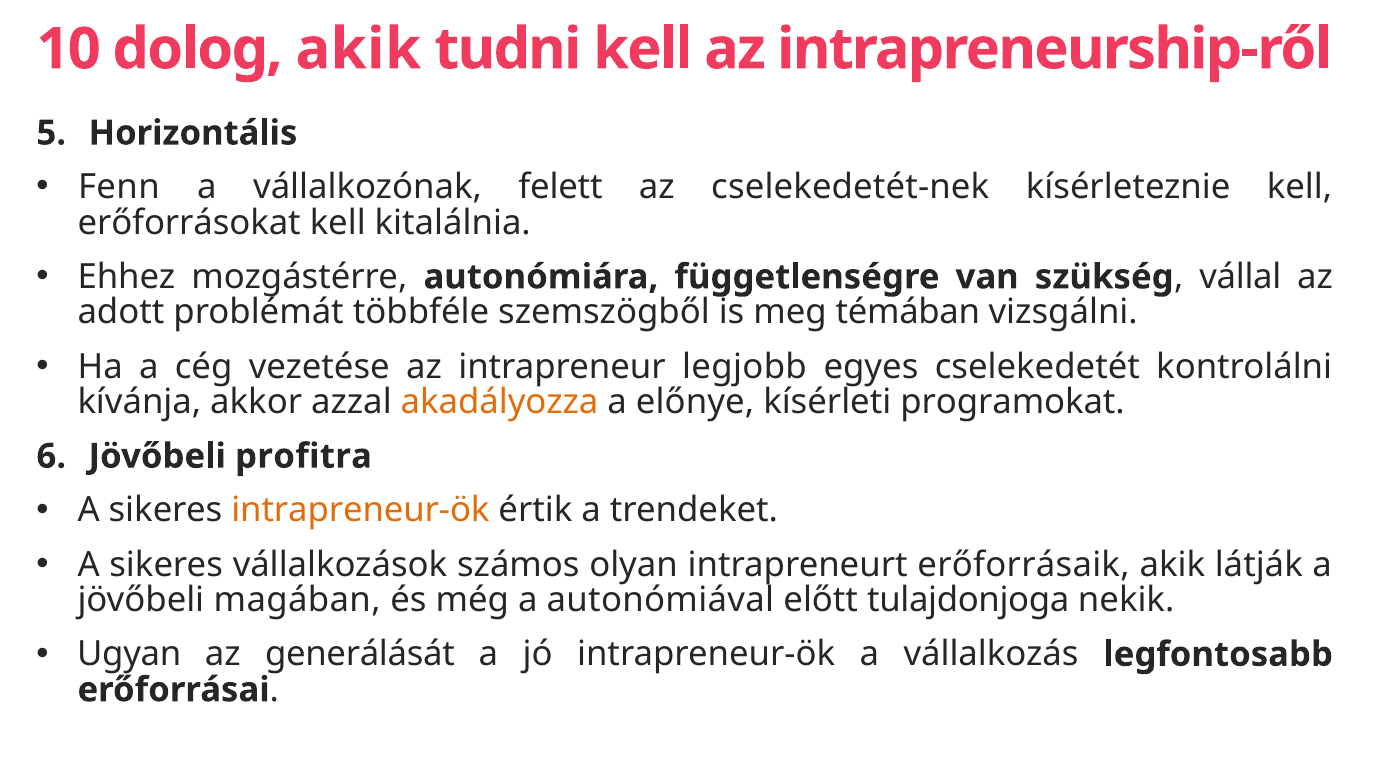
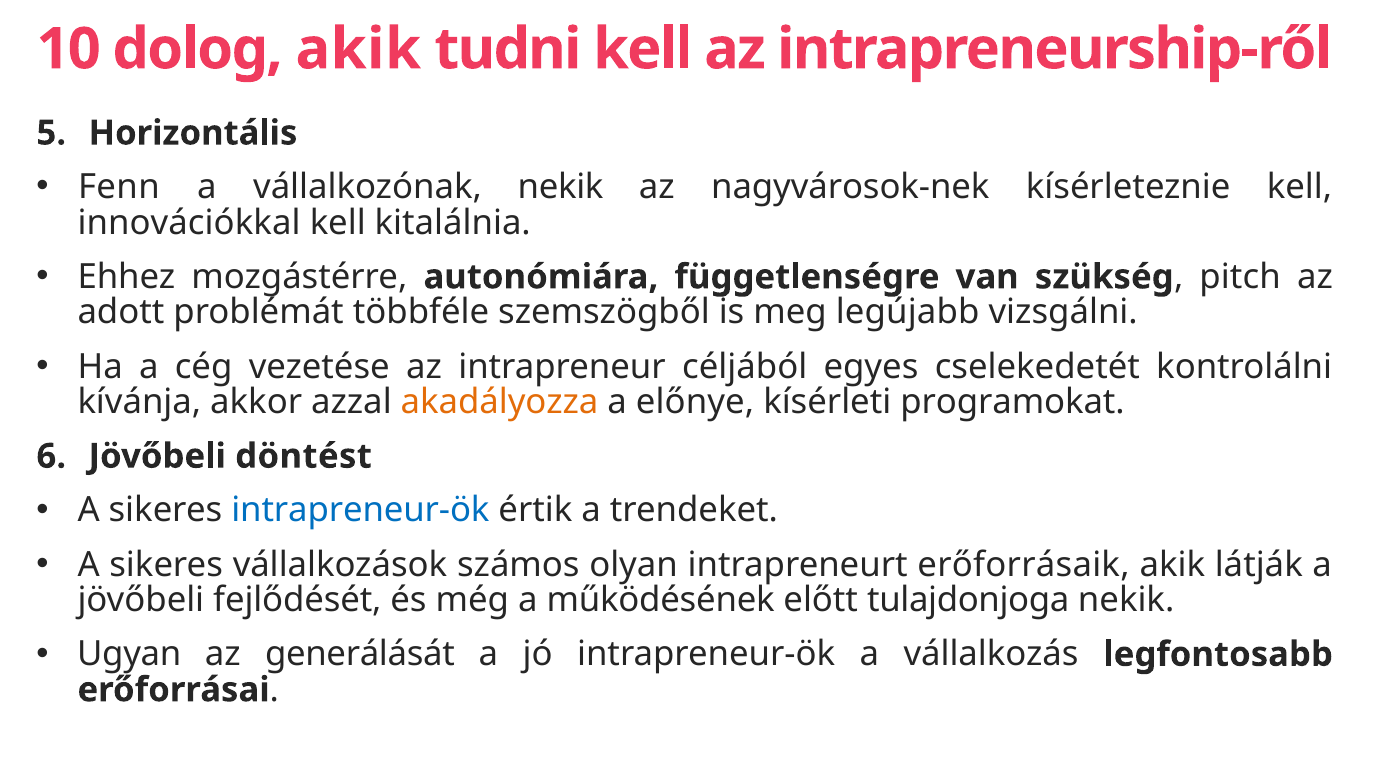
vállalkozónak felett: felett -> nekik
cselekedetét-nek: cselekedetét-nek -> nagyvárosok-nek
erőforrásokat: erőforrásokat -> innovációkkal
vállal: vállal -> pitch
témában: témában -> legújabb
legjobb: legjobb -> céljából
profitra: profitra -> döntést
intrapreneur-ök at (360, 511) colour: orange -> blue
magában: magában -> fejlődését
autonómiával: autonómiával -> működésének
